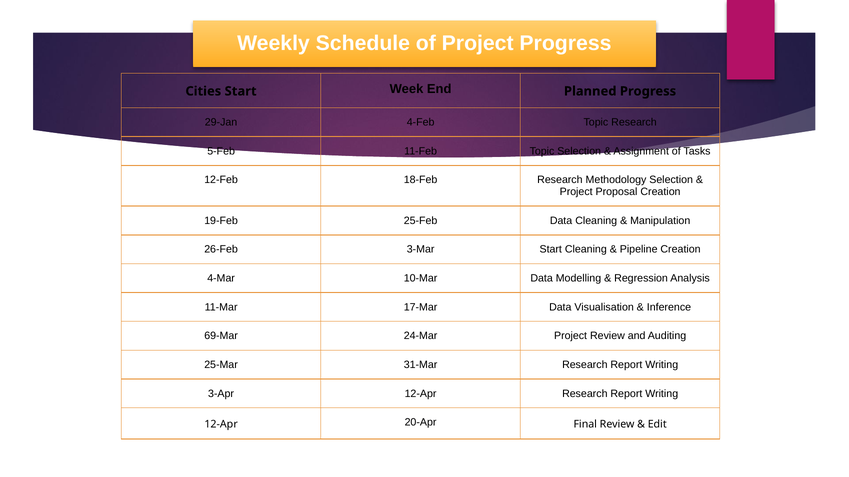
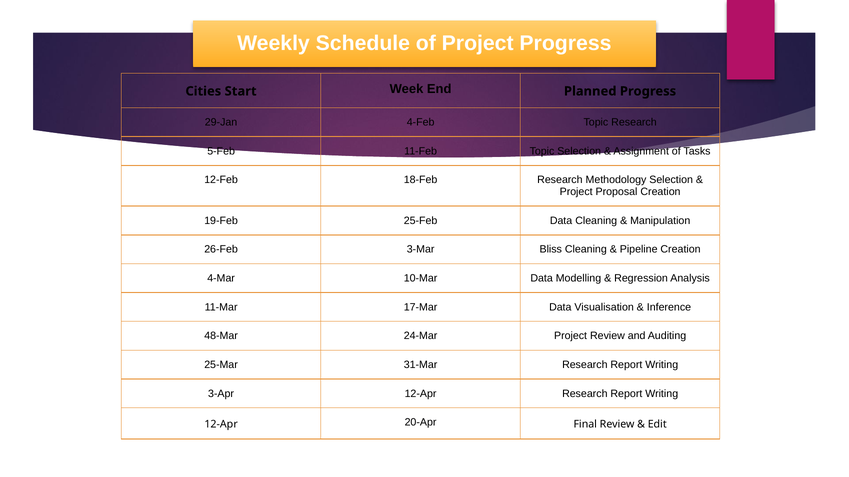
3-Mar Start: Start -> Bliss
69-Mar: 69-Mar -> 48-Mar
